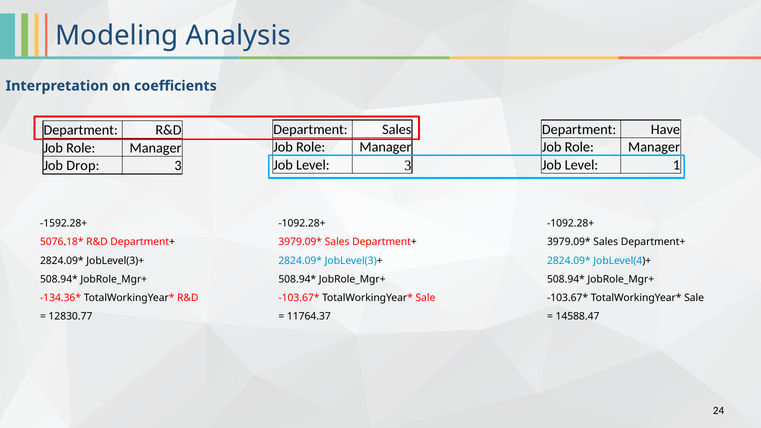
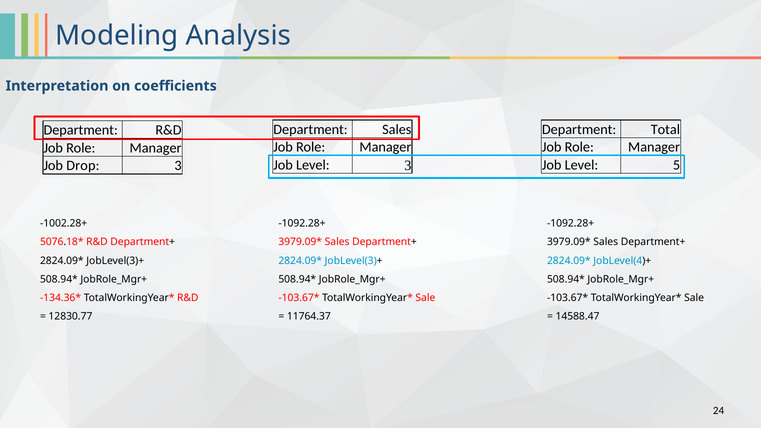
Have: Have -> Total
1: 1 -> 5
-1592.28+: -1592.28+ -> -1002.28+
